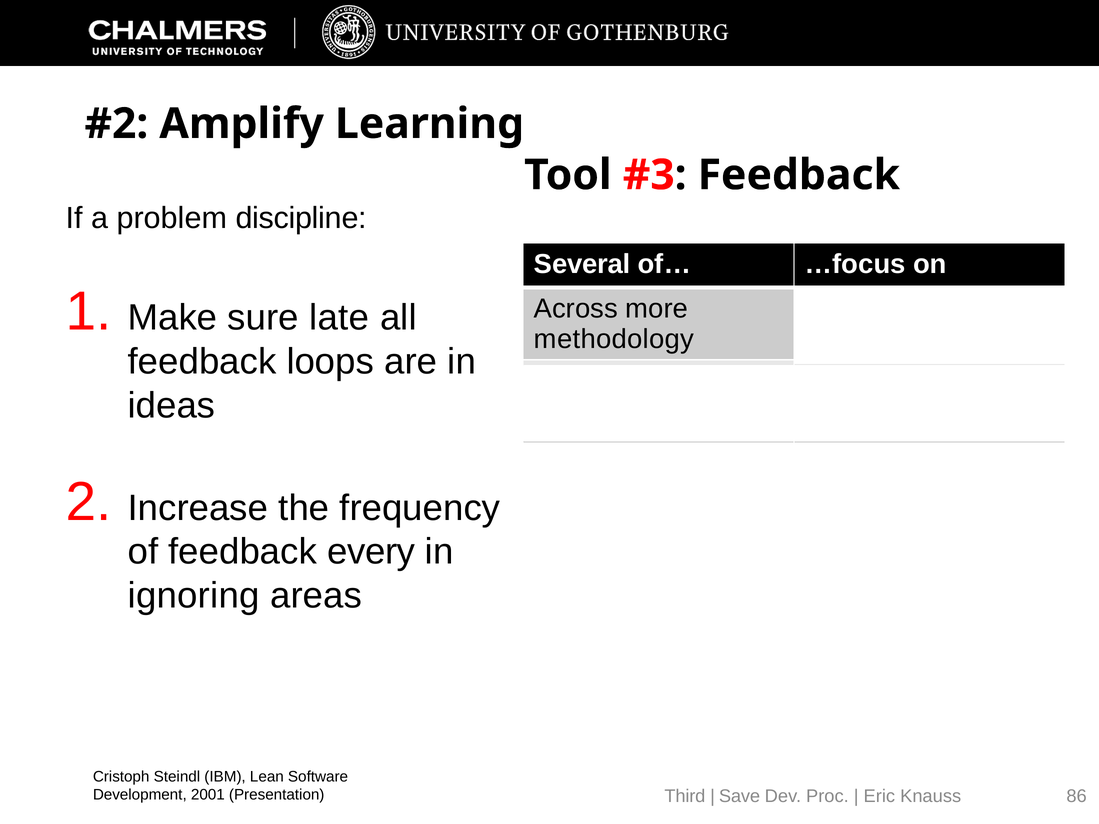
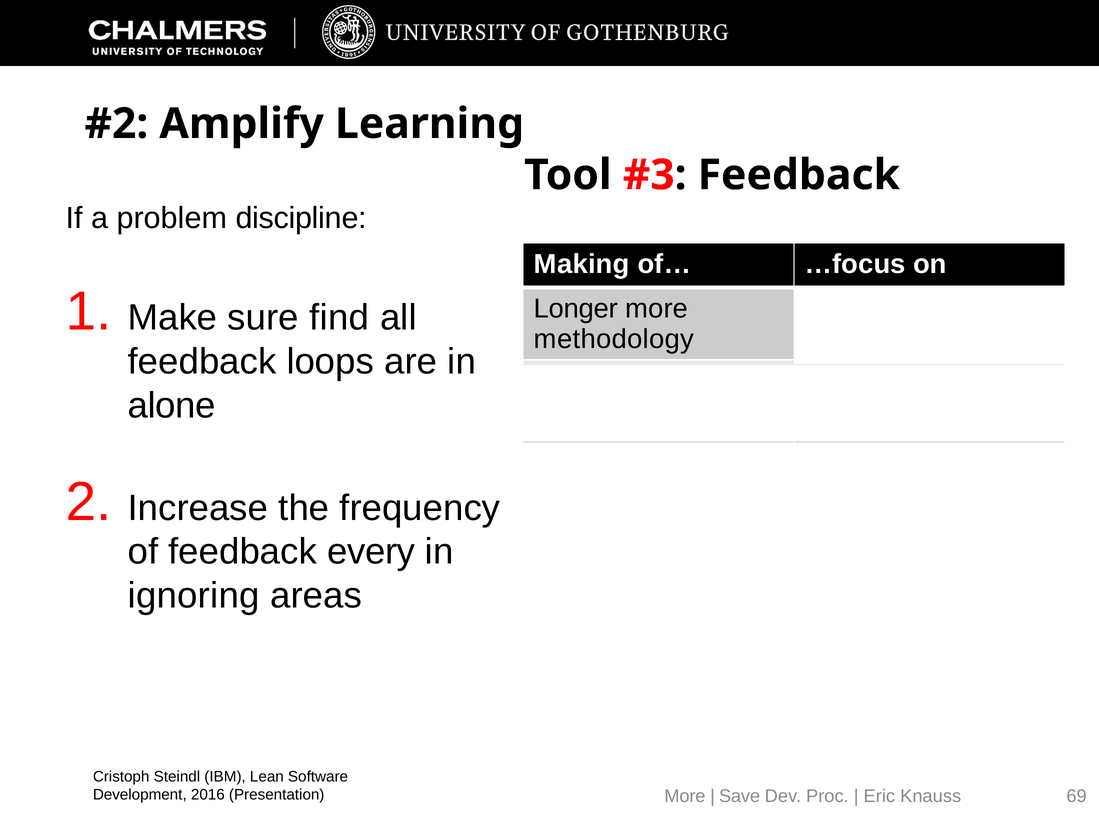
Several: Several -> Making
late: late -> find
Across: Across -> Longer
ideas at (172, 406): ideas -> alone
2001: 2001 -> 2016
Third at (685, 796): Third -> More
86: 86 -> 69
